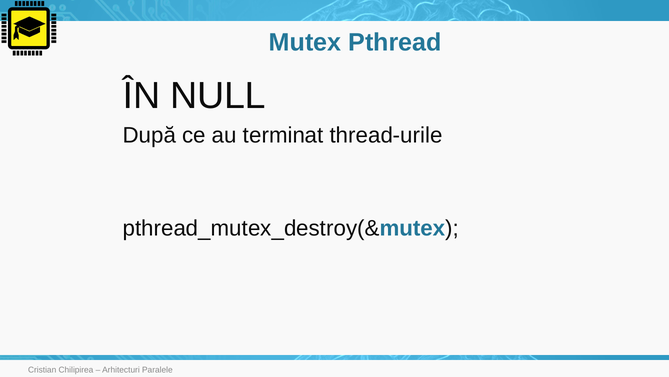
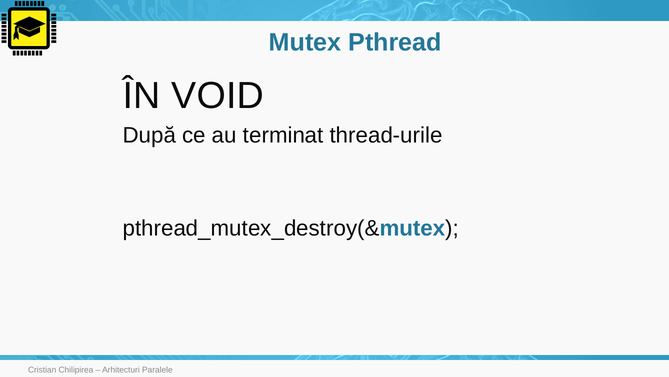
NULL: NULL -> VOID
